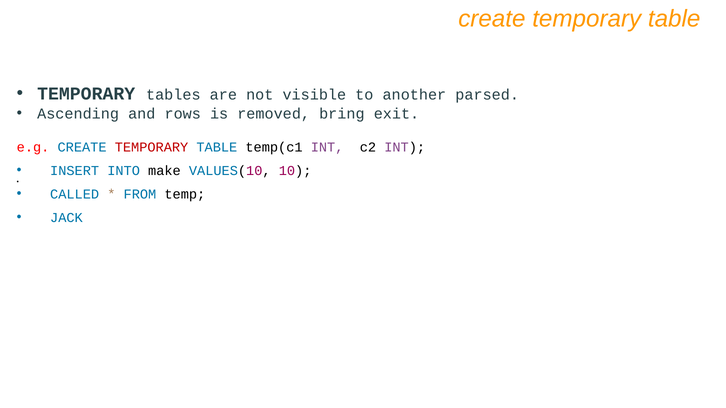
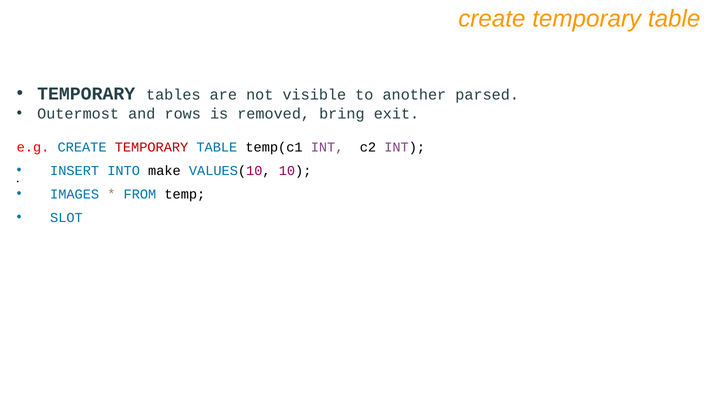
Ascending: Ascending -> Outermost
CALLED: CALLED -> IMAGES
JACK: JACK -> SLOT
